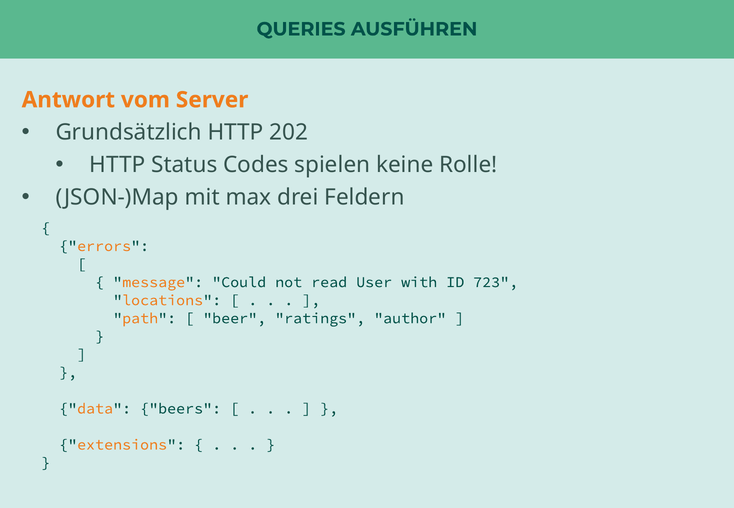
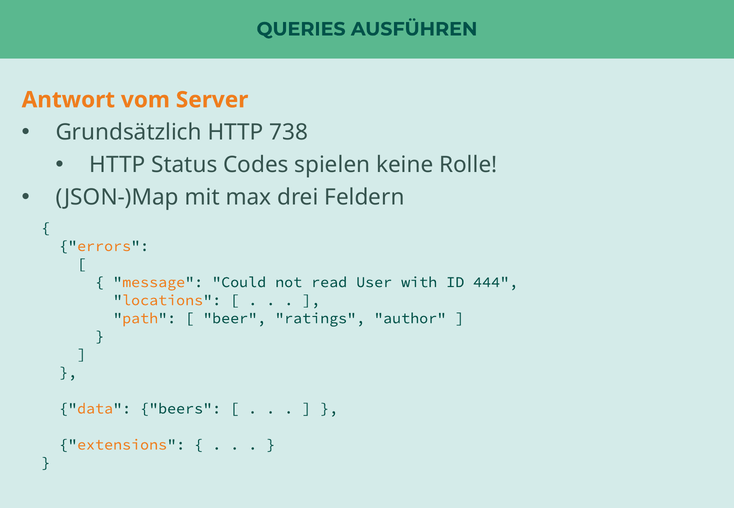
202: 202 -> 738
723: 723 -> 444
